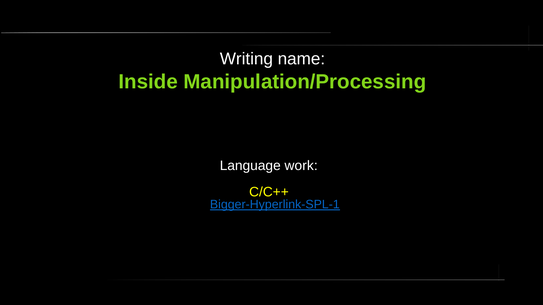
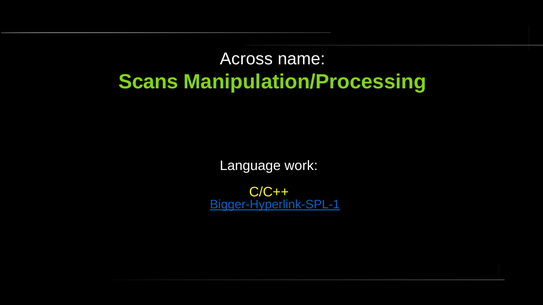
Writing: Writing -> Across
Inside: Inside -> Scans
